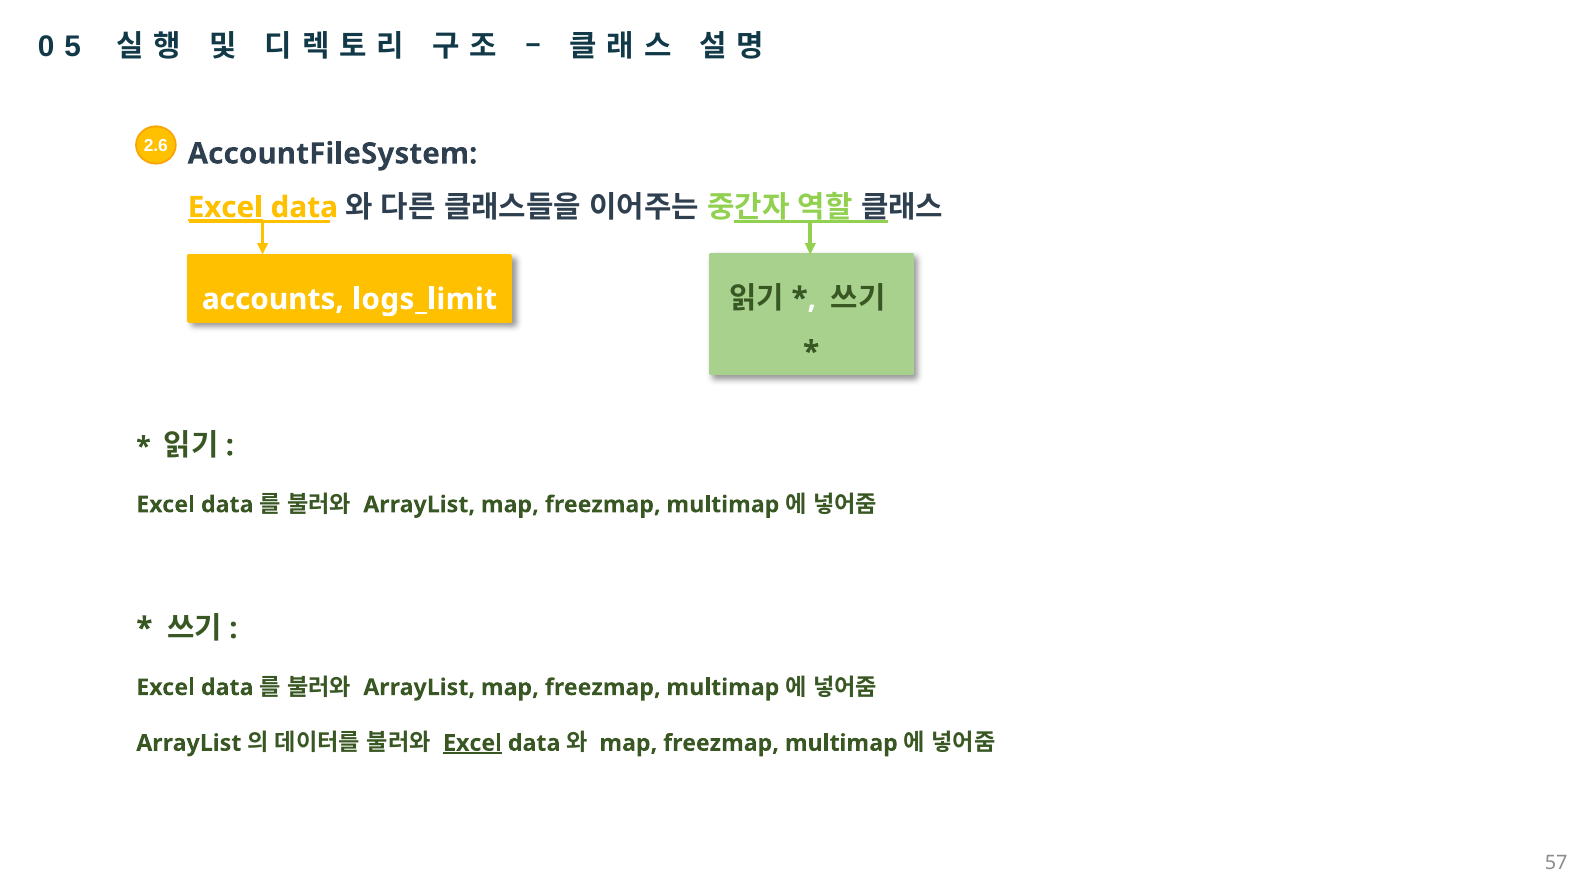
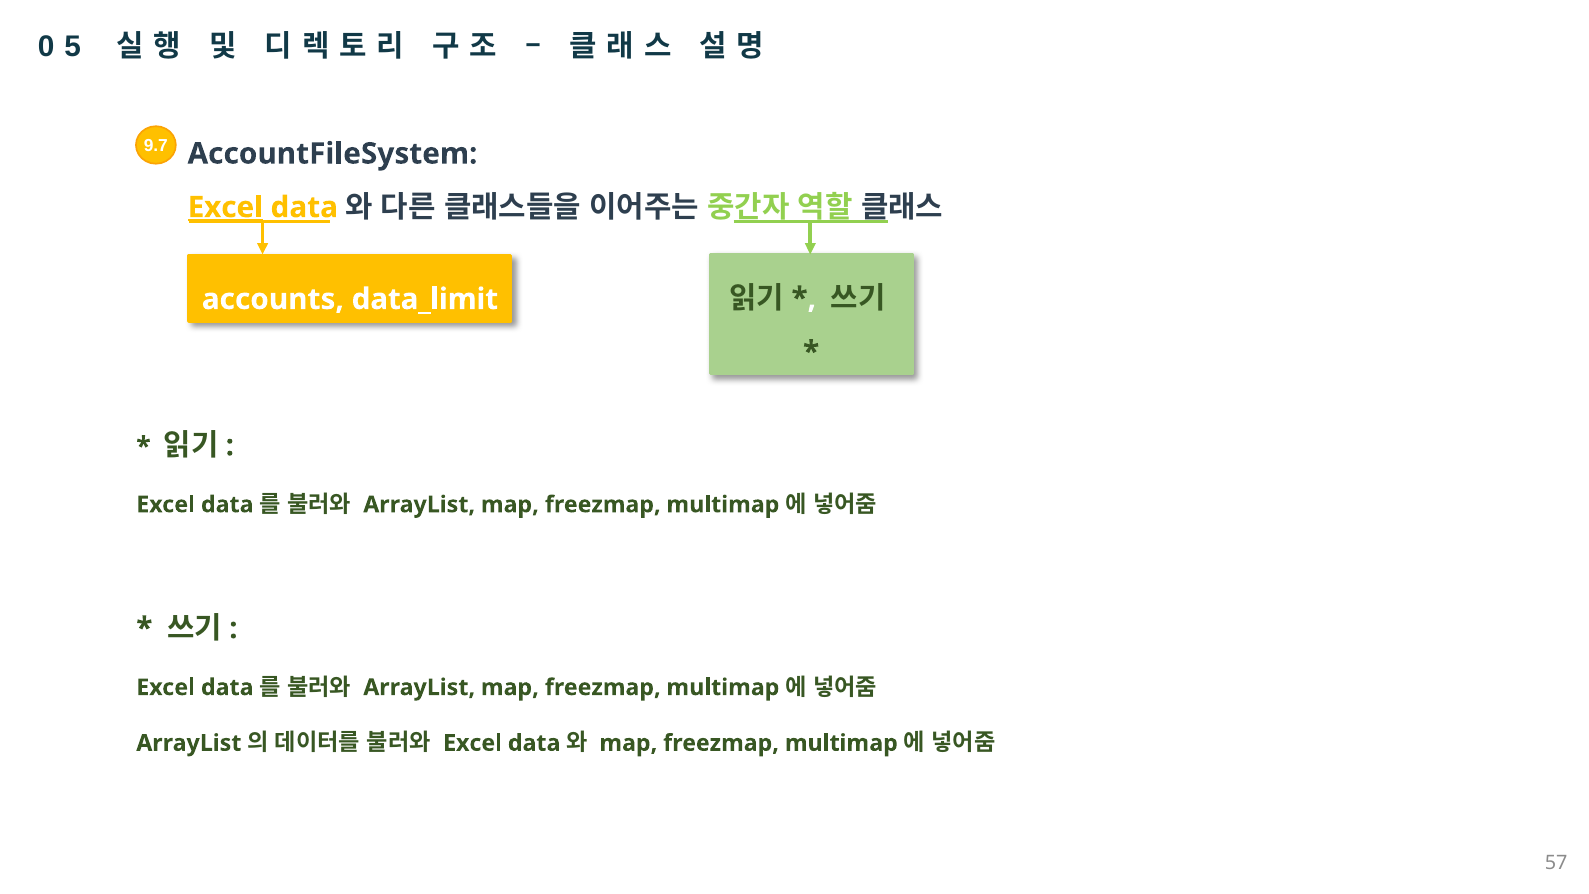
2.6: 2.6 -> 9.7
logs_limit: logs_limit -> data_limit
Excel at (473, 743) underline: present -> none
